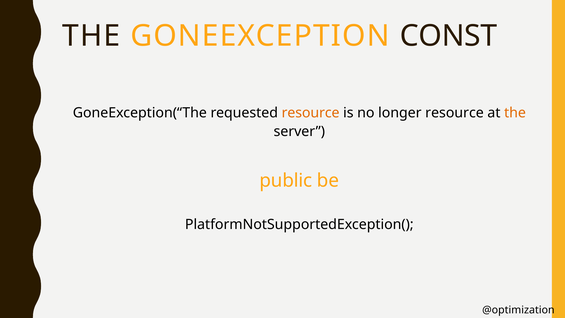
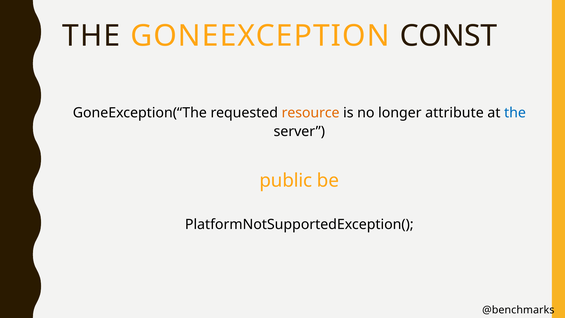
longer resource: resource -> attribute
the at (515, 113) colour: orange -> blue
@optimization: @optimization -> @benchmarks
